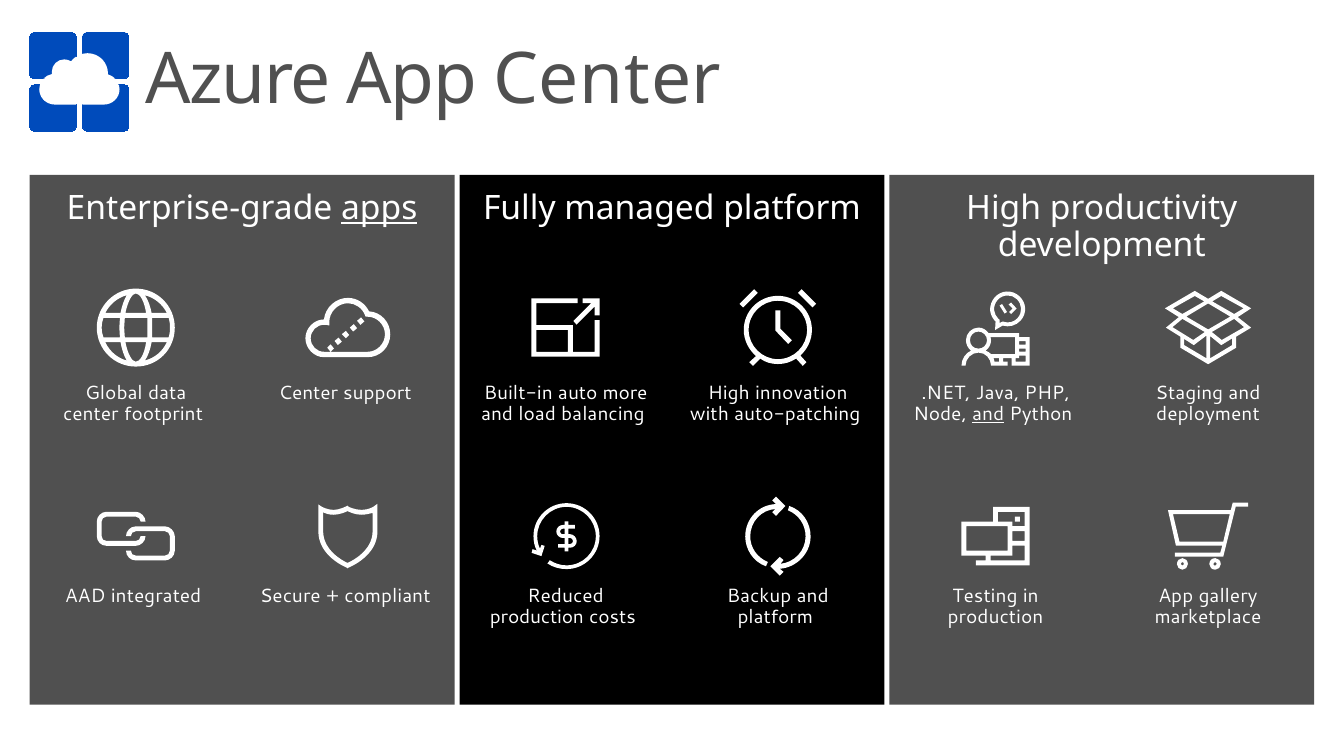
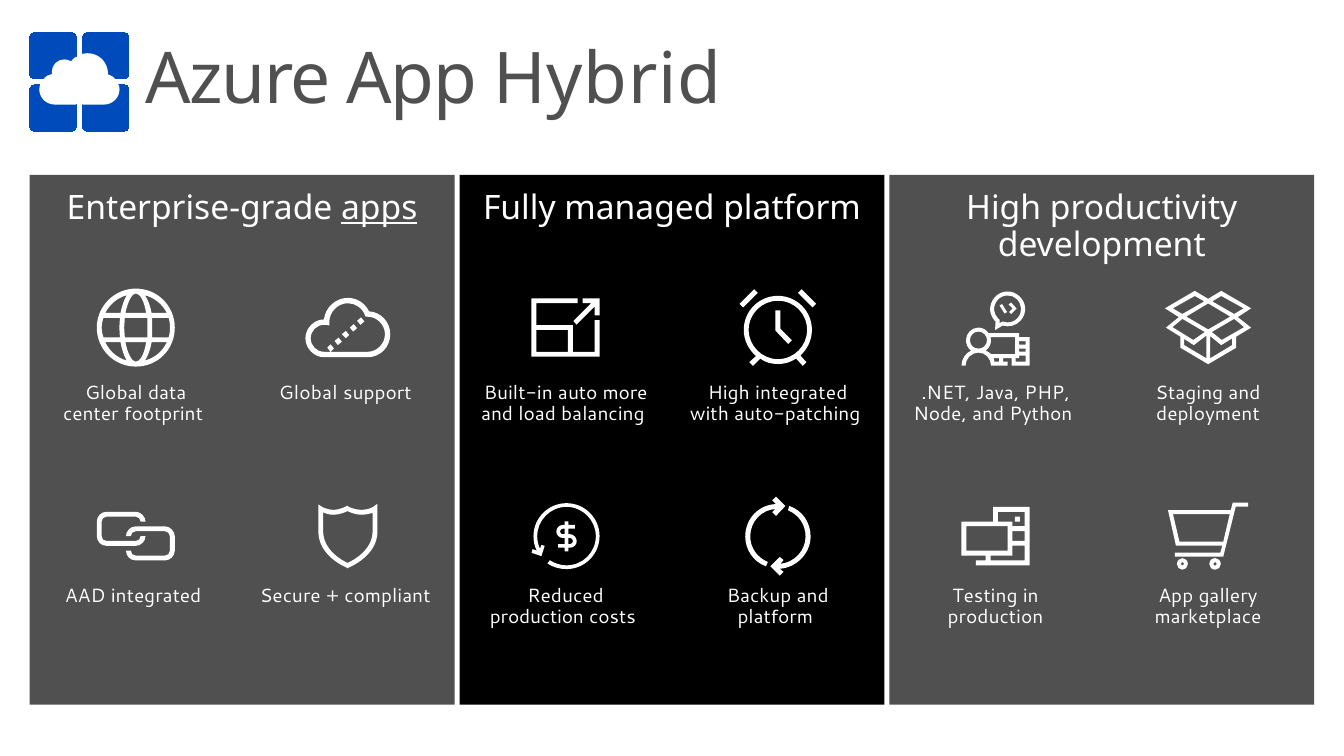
App Center: Center -> Hybrid
Center at (308, 393): Center -> Global
High innovation: innovation -> integrated
and at (988, 414) underline: present -> none
